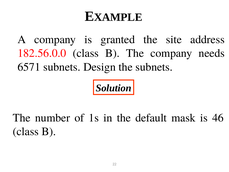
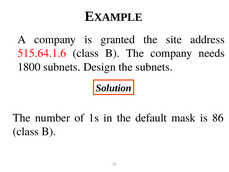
182.56.0.0: 182.56.0.0 -> 515.64.1.6
6571: 6571 -> 1800
46: 46 -> 86
